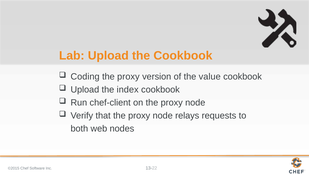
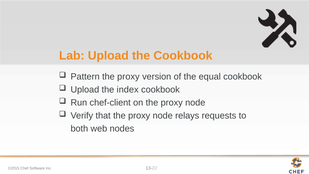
Coding: Coding -> Pattern
value: value -> equal
